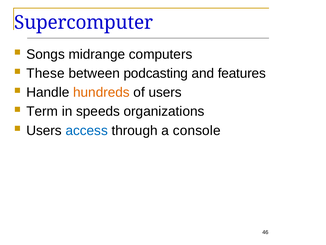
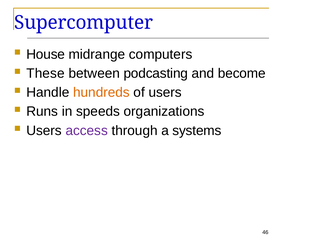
Songs: Songs -> House
features: features -> become
Term: Term -> Runs
access colour: blue -> purple
console: console -> systems
